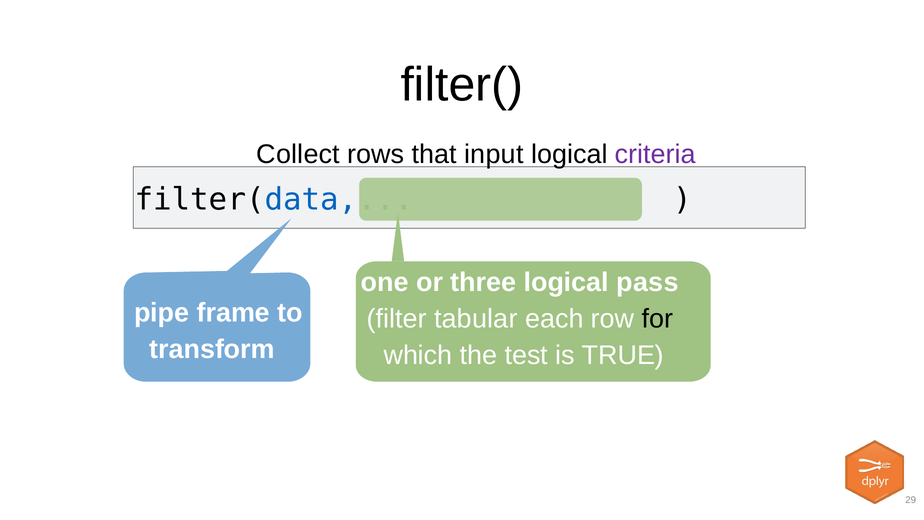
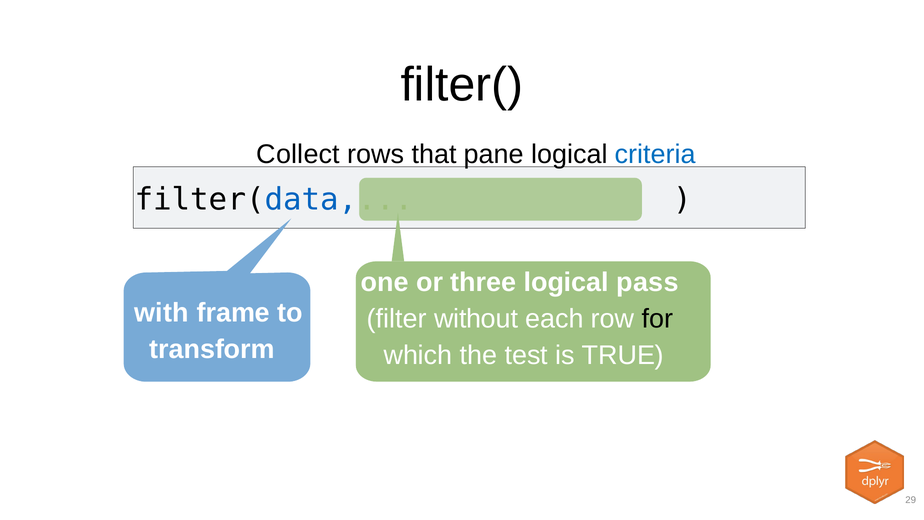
input: input -> pane
criteria colour: purple -> blue
pipe: pipe -> with
tabular: tabular -> without
